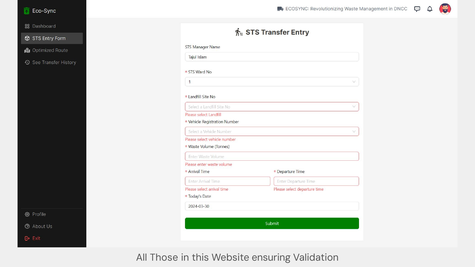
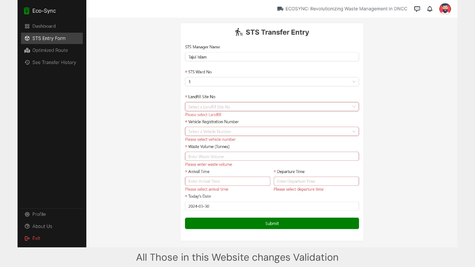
ensuring: ensuring -> changes
